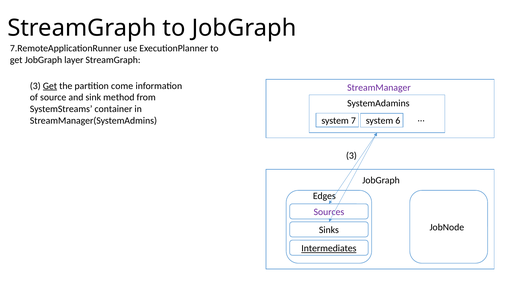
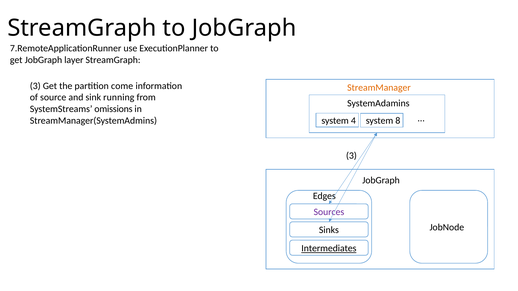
Get at (50, 86) underline: present -> none
StreamManager colour: purple -> orange
method: method -> running
container: container -> omissions
7: 7 -> 4
6: 6 -> 8
